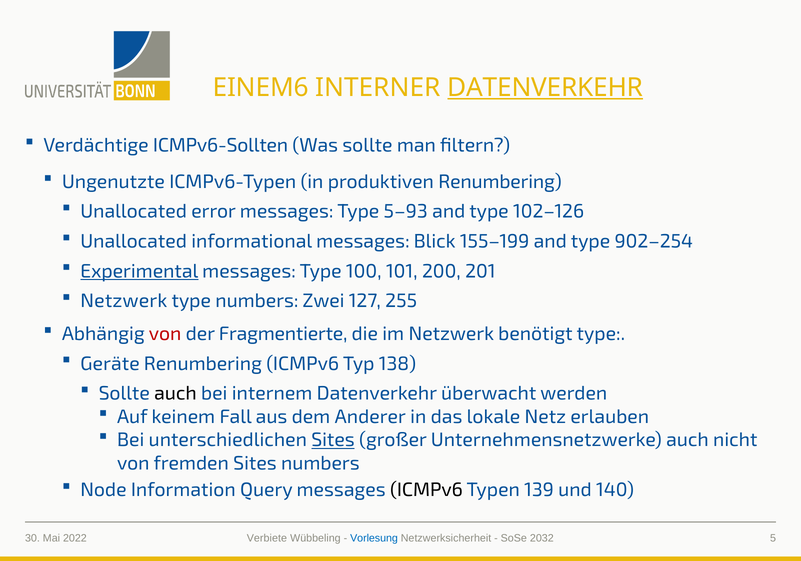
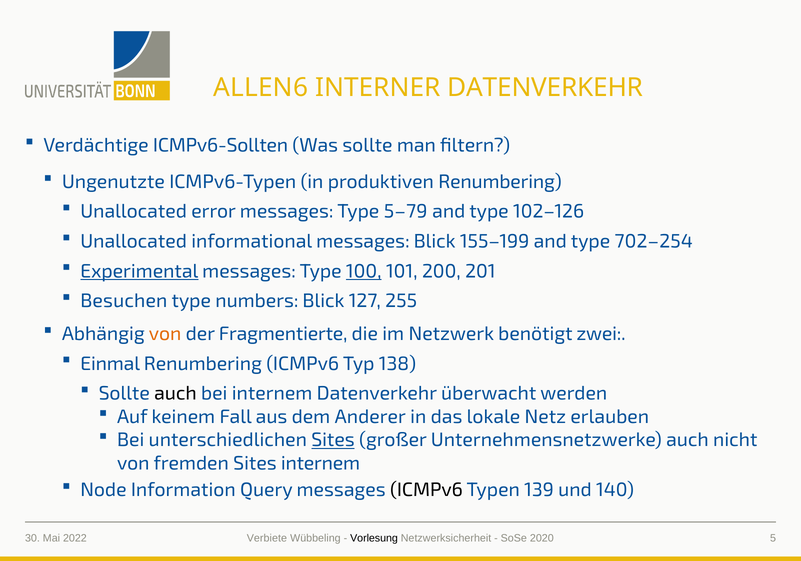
EINEM6: EINEM6 -> ALLEN6
DATENVERKEHR at (545, 87) underline: present -> none
5–93: 5–93 -> 5–79
902–254: 902–254 -> 702–254
100 underline: none -> present
Netzwerk at (124, 301): Netzwerk -> Besuchen
numbers Zwei: Zwei -> Blick
von at (165, 334) colour: red -> orange
benötigt type: type -> zwei
Geräte: Geräte -> Einmal
Sites numbers: numbers -> internem
Vorlesung colour: blue -> black
2032: 2032 -> 2020
